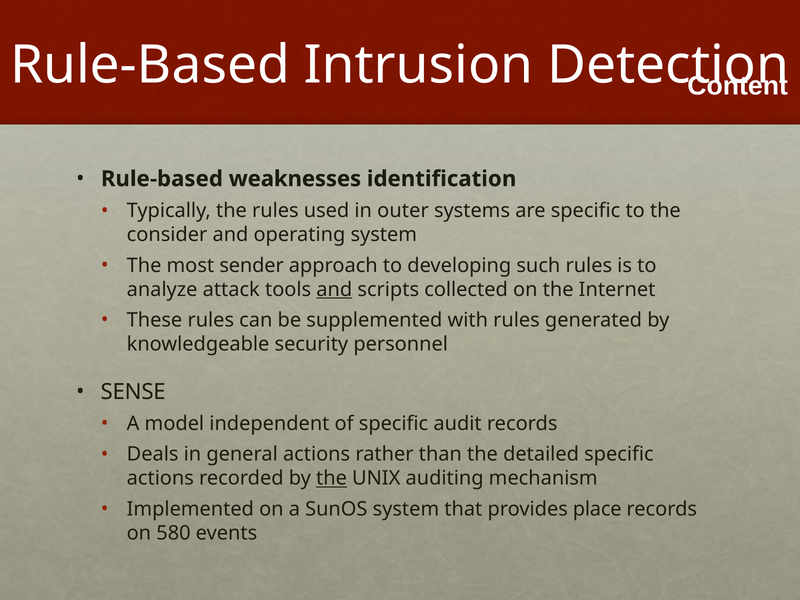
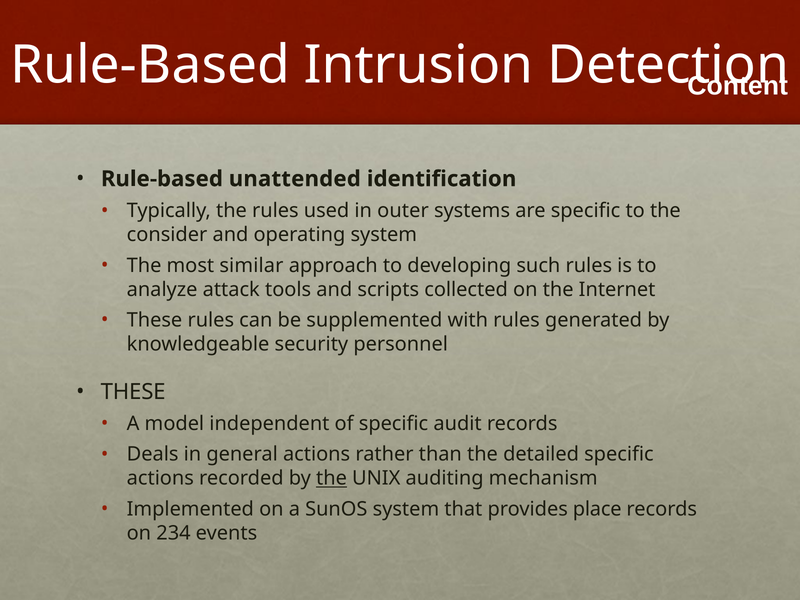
weaknesses: weaknesses -> unattended
sender: sender -> similar
and at (334, 289) underline: present -> none
SENSE at (133, 392): SENSE -> THESE
580: 580 -> 234
